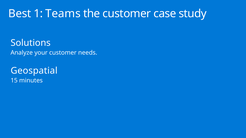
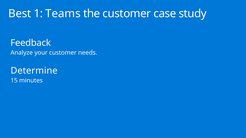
Solutions: Solutions -> Feedback
Geospatial: Geospatial -> Determine
